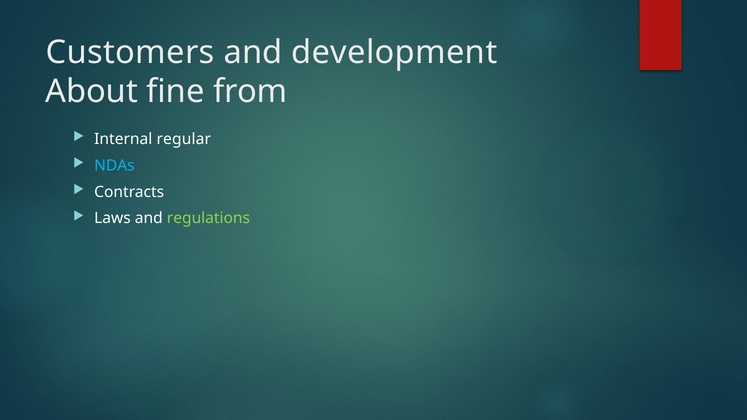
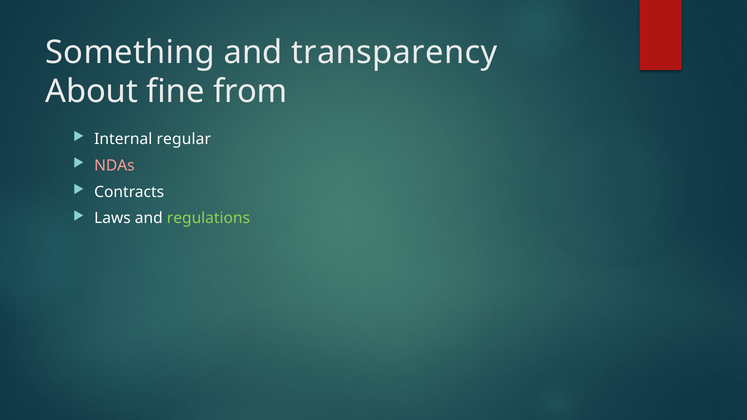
Customers: Customers -> Something
development: development -> transparency
NDAs colour: light blue -> pink
